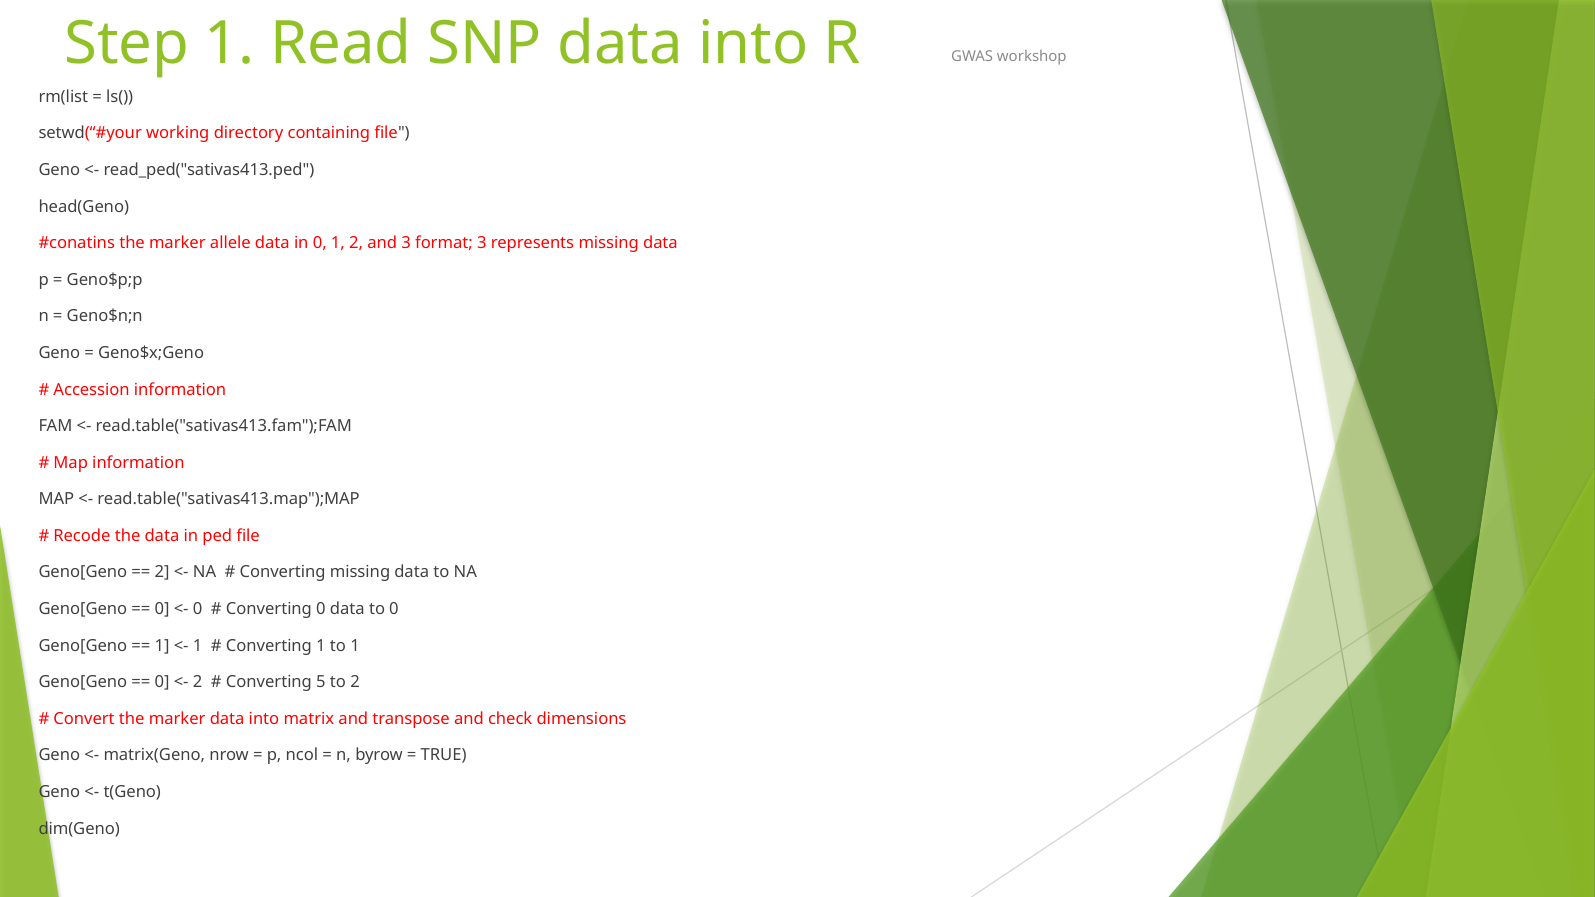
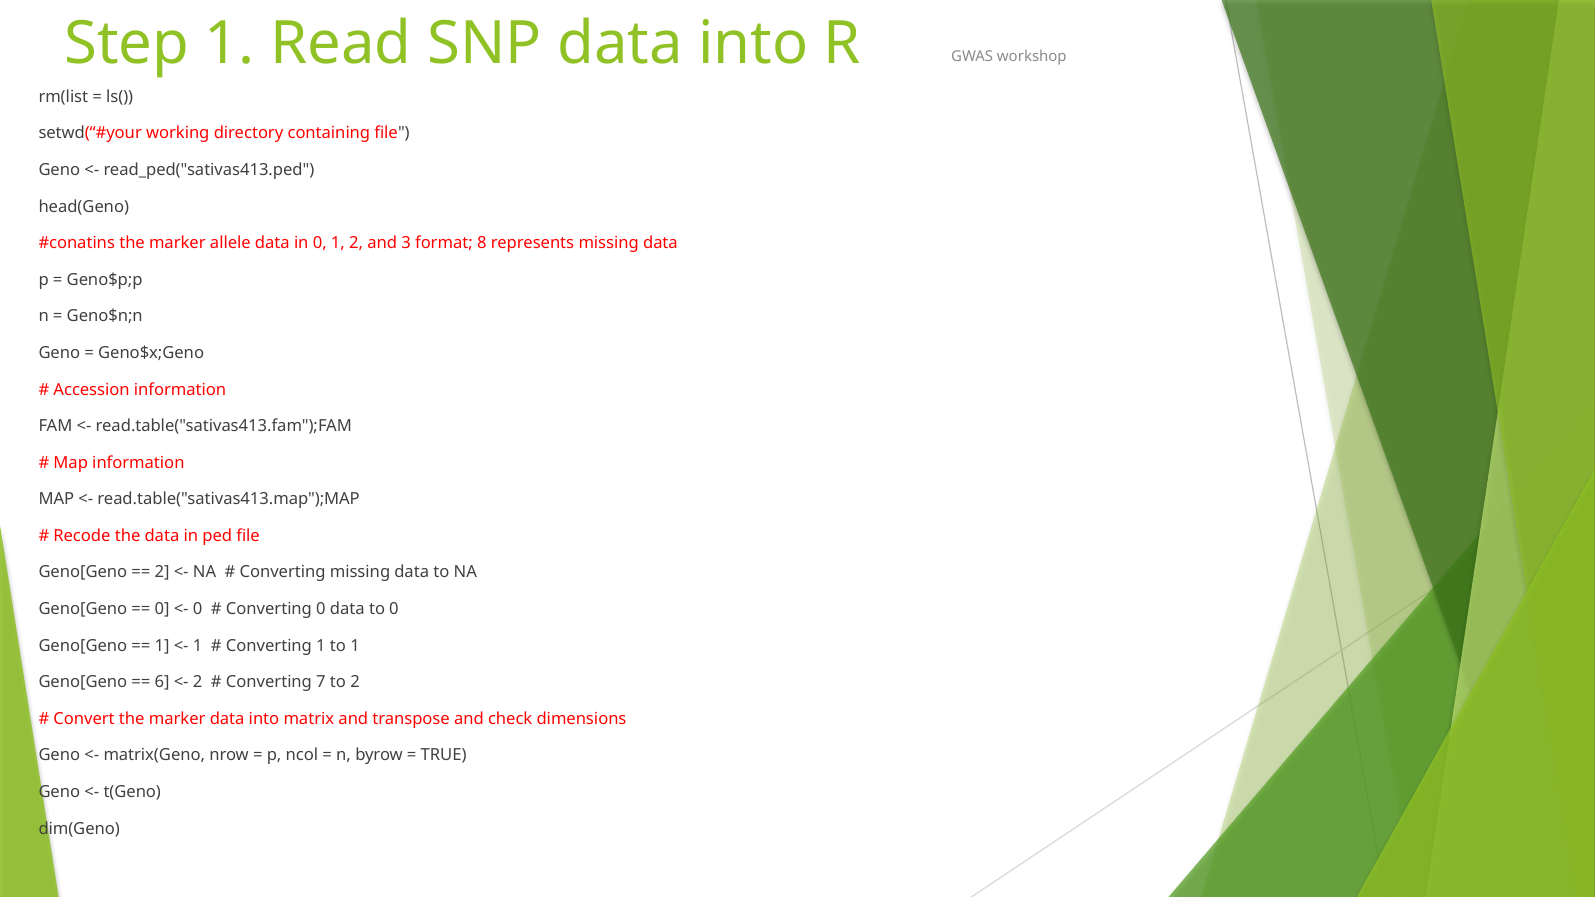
format 3: 3 -> 8
0 at (162, 682): 0 -> 6
5: 5 -> 7
